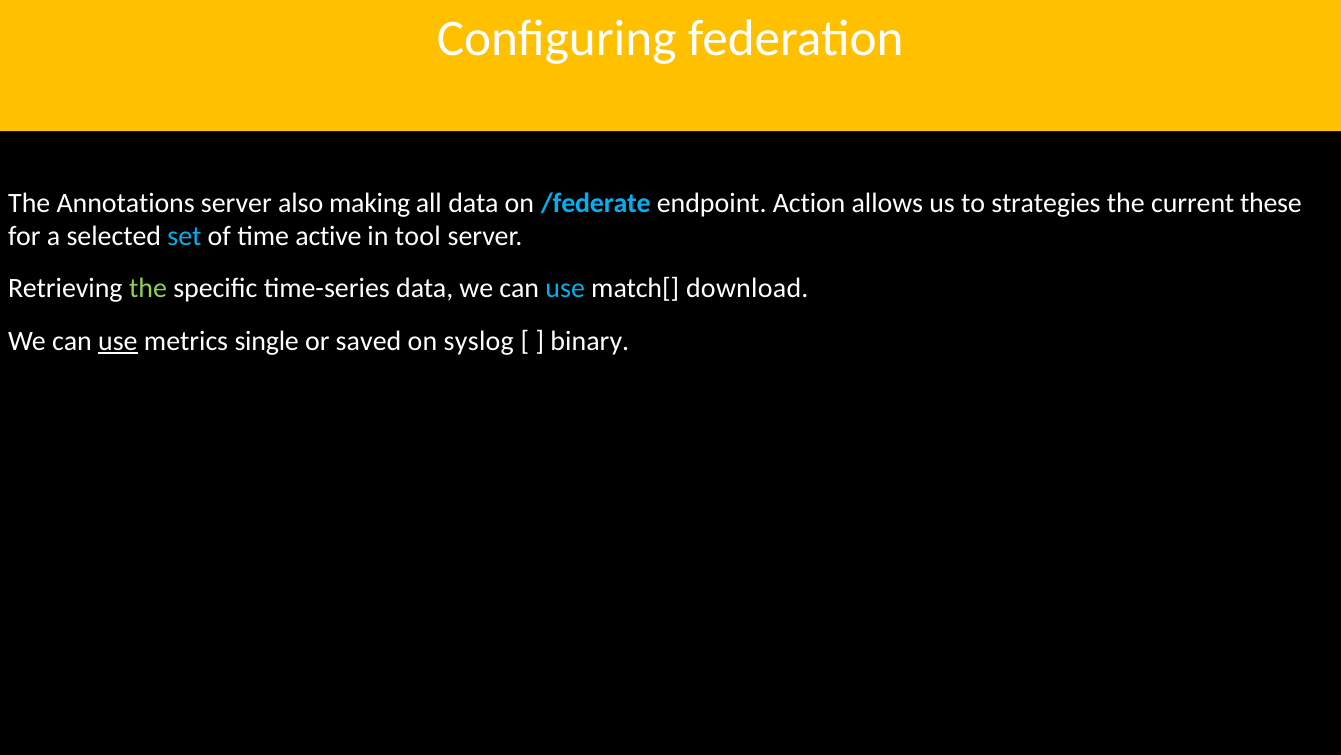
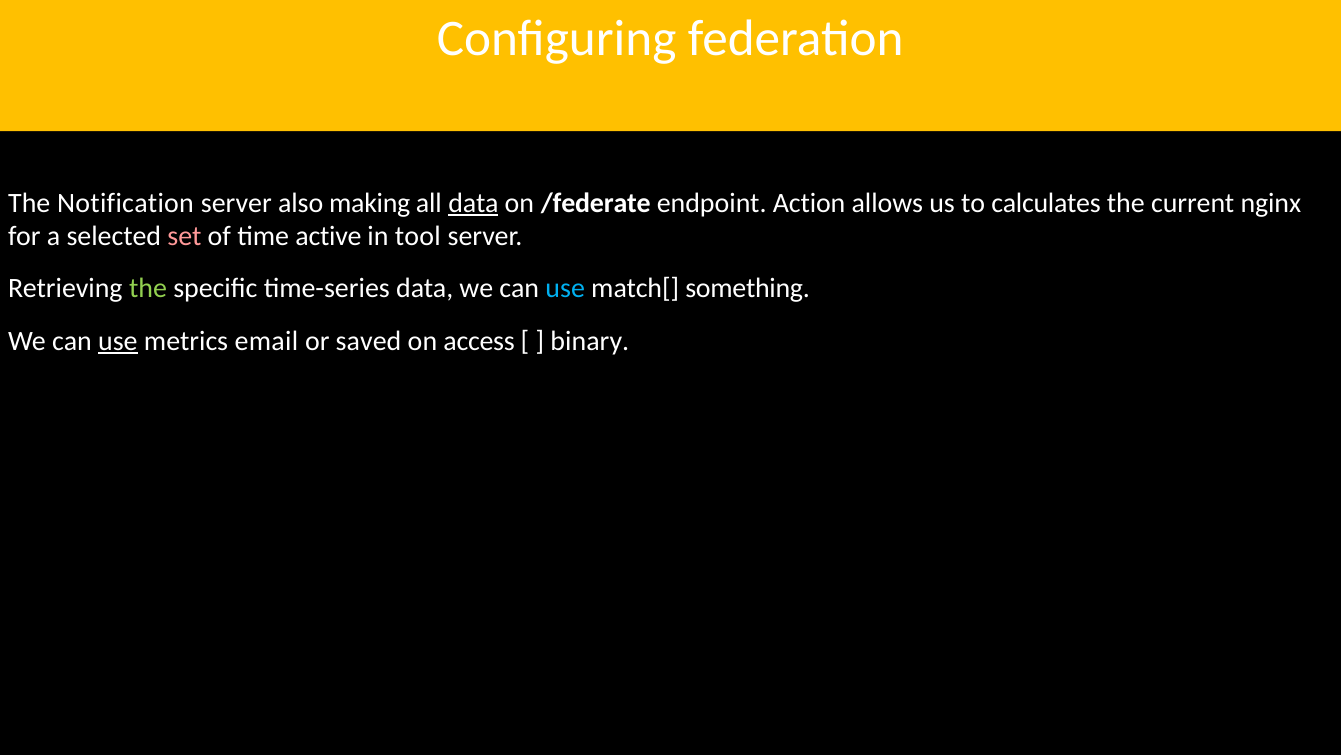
Annotations: Annotations -> Notification
data at (473, 203) underline: none -> present
/federate colour: light blue -> white
strategies: strategies -> calculates
these: these -> nginx
set colour: light blue -> pink
download: download -> something
single: single -> email
syslog: syslog -> access
